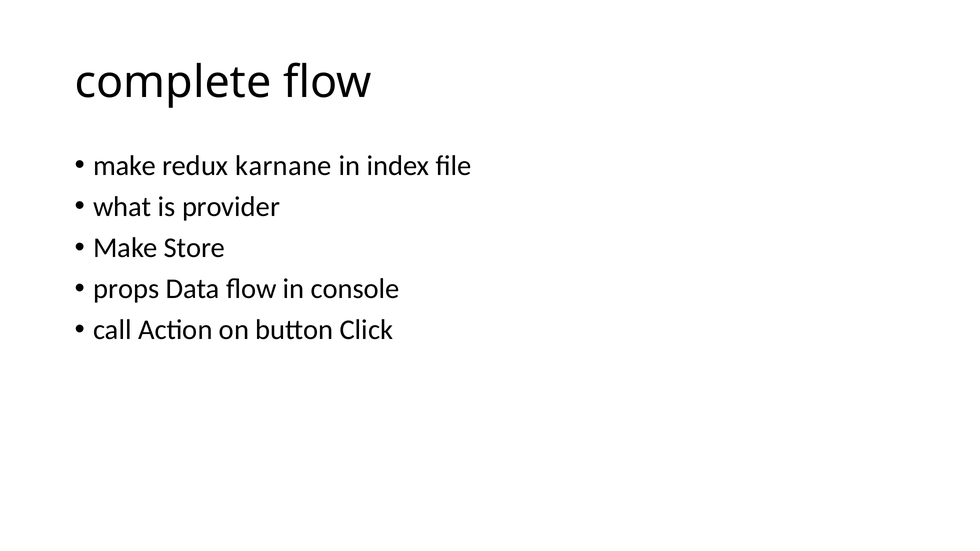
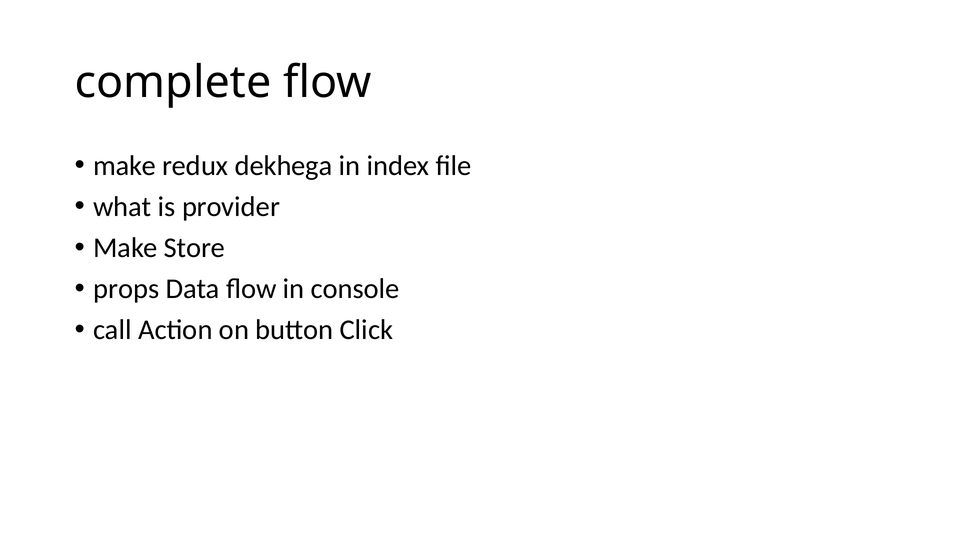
karnane: karnane -> dekhega
